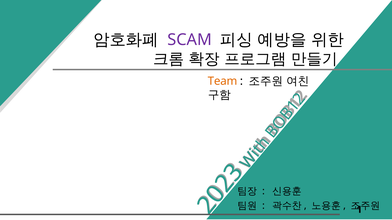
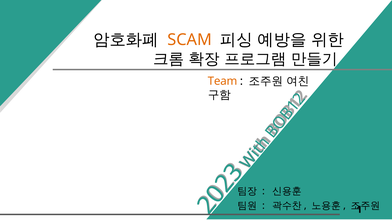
SCAM colour: purple -> orange
